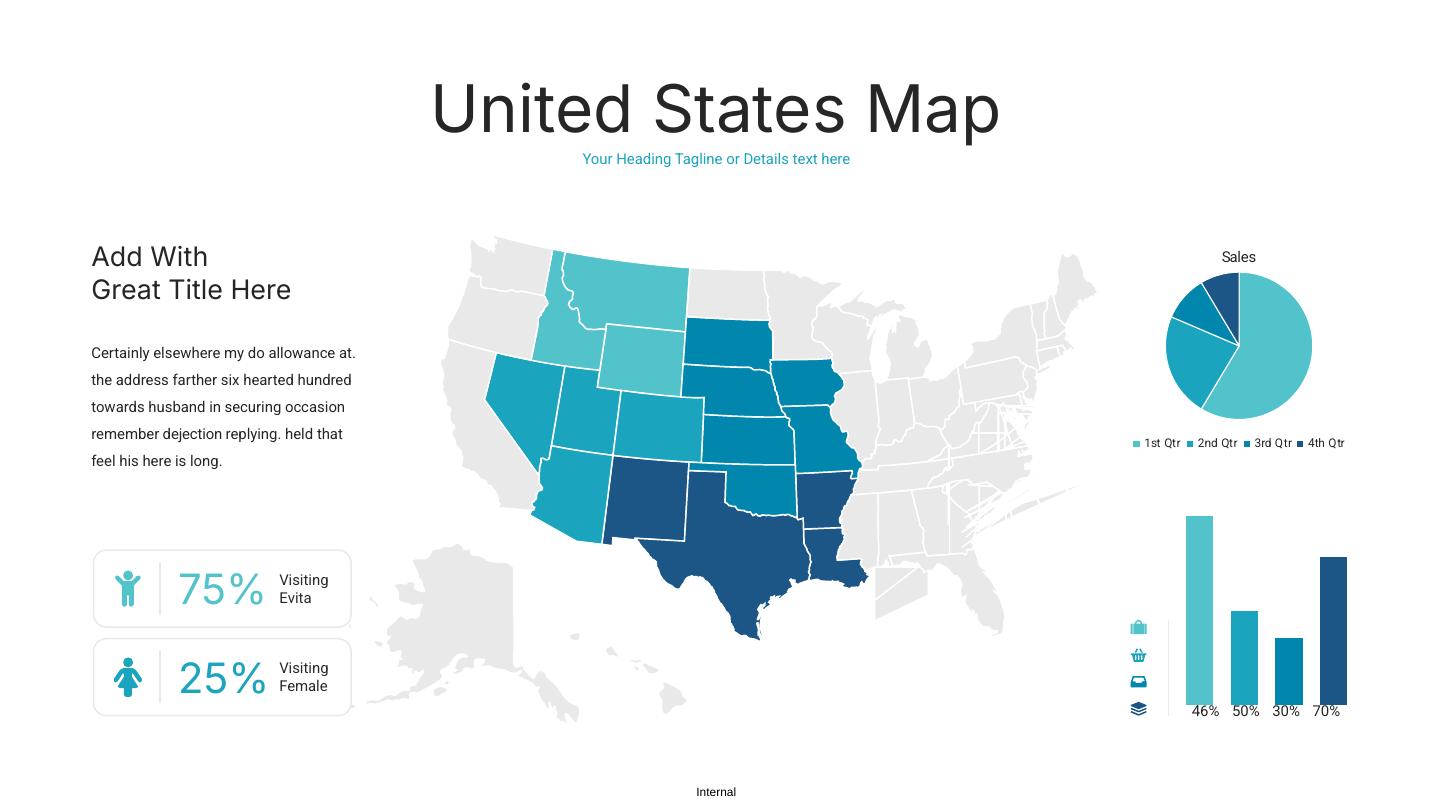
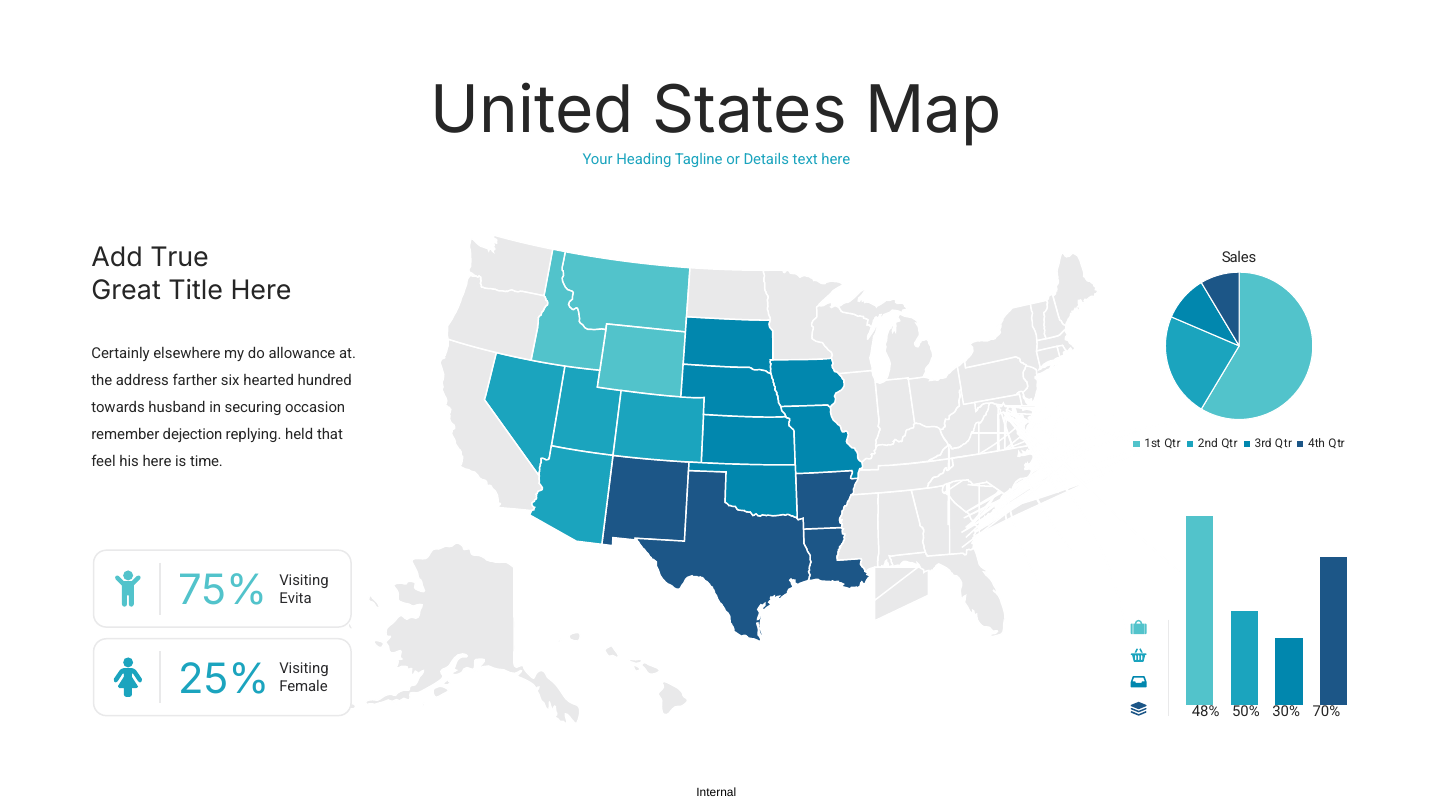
With: With -> True
long: long -> time
46%: 46% -> 48%
